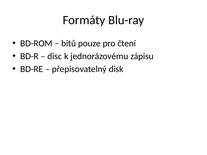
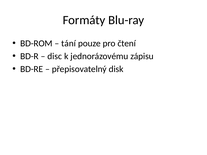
bitů: bitů -> tání
